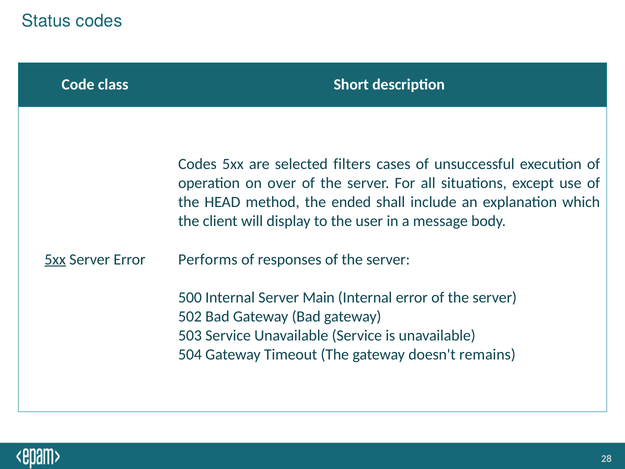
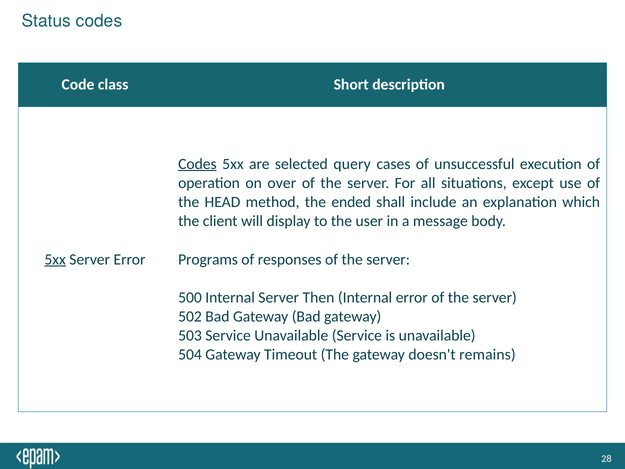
Codes at (197, 164) underline: none -> present
filters: filters -> query
Performs: Performs -> Programs
Main: Main -> Then
